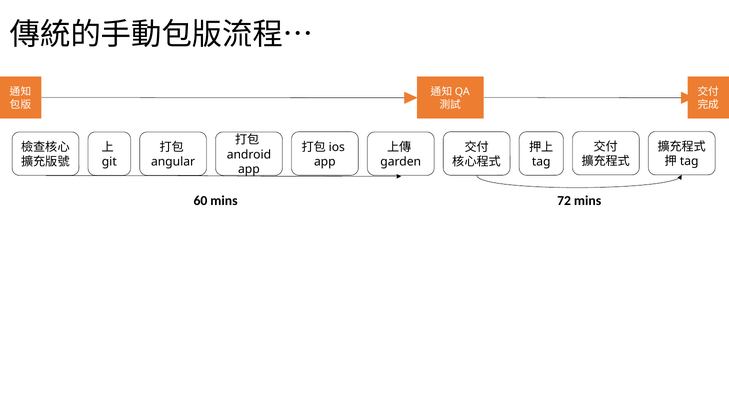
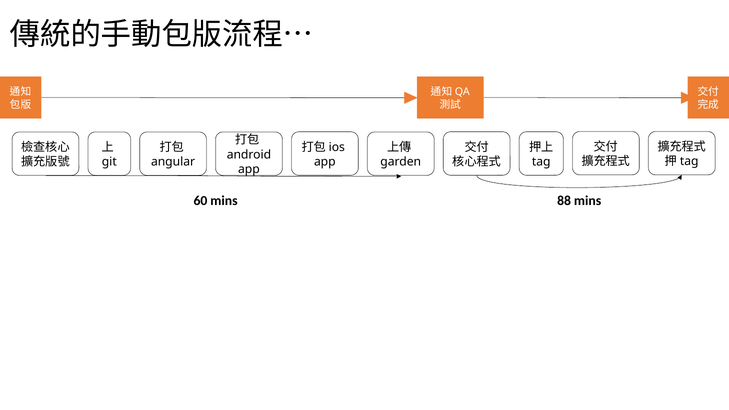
72: 72 -> 88
